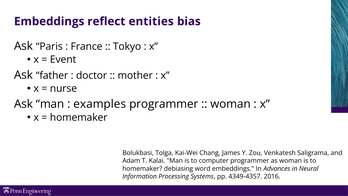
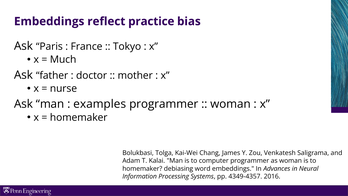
entities: entities -> practice
Event: Event -> Much
